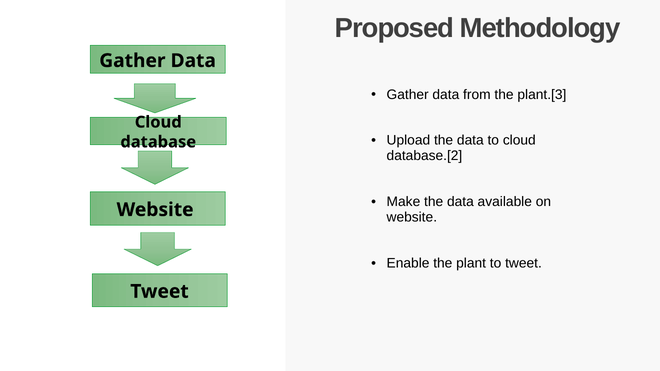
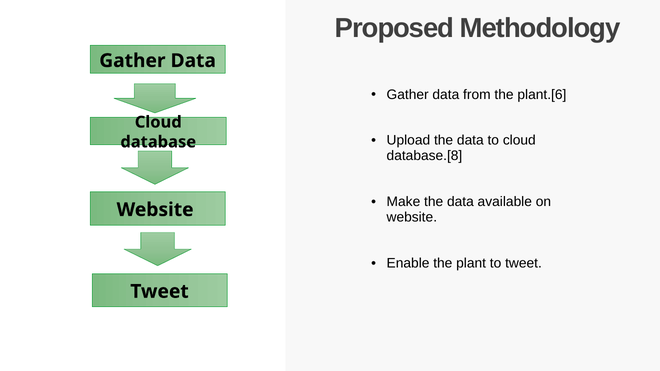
plant.[3: plant.[3 -> plant.[6
database.[2: database.[2 -> database.[8
